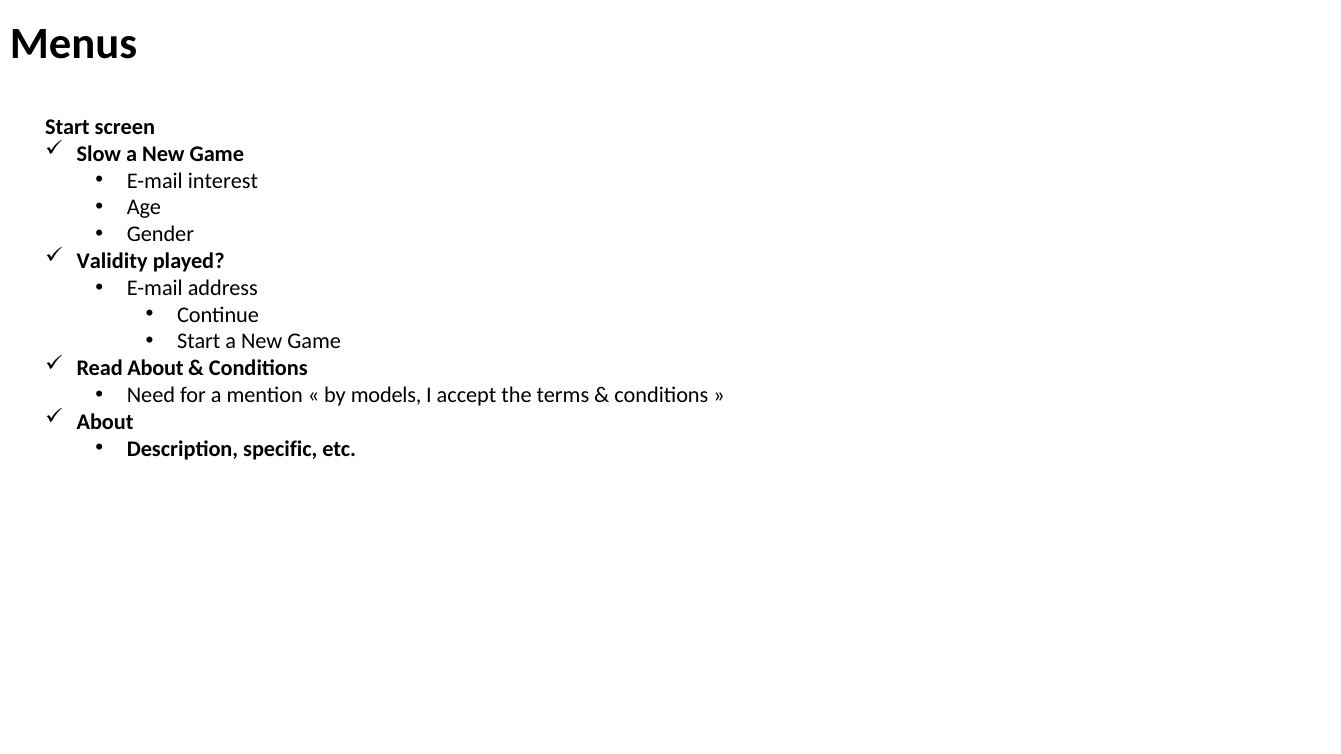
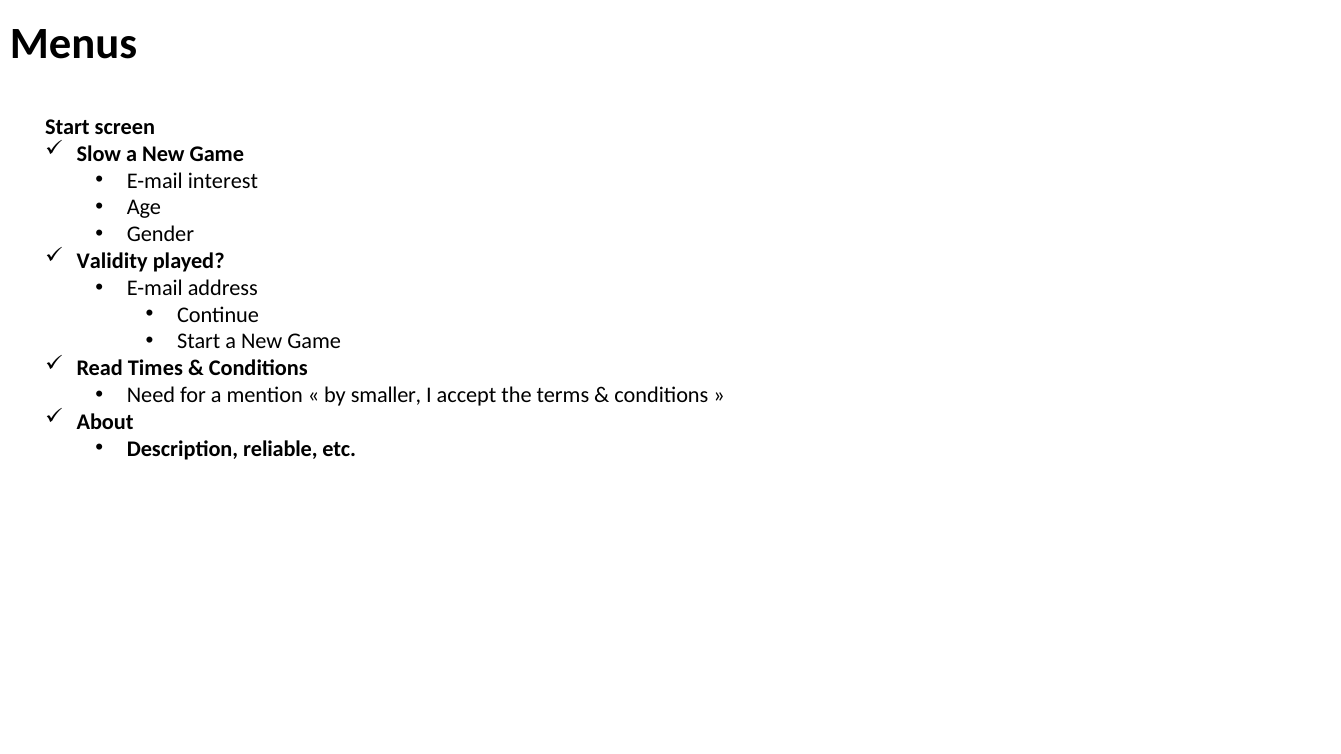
Read About: About -> Times
models: models -> smaller
specific: specific -> reliable
